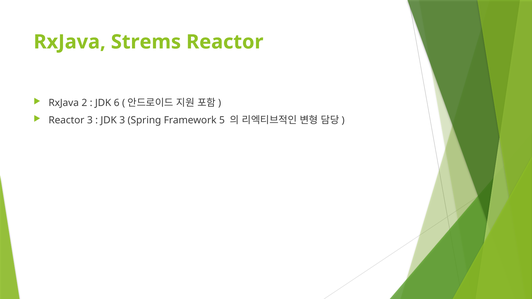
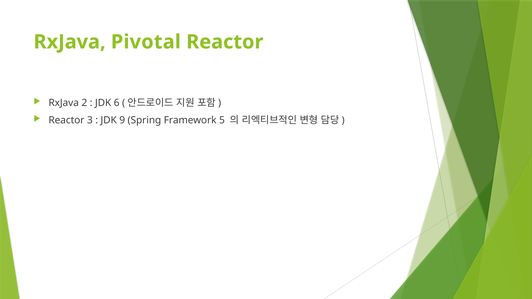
Strems: Strems -> Pivotal
JDK 3: 3 -> 9
